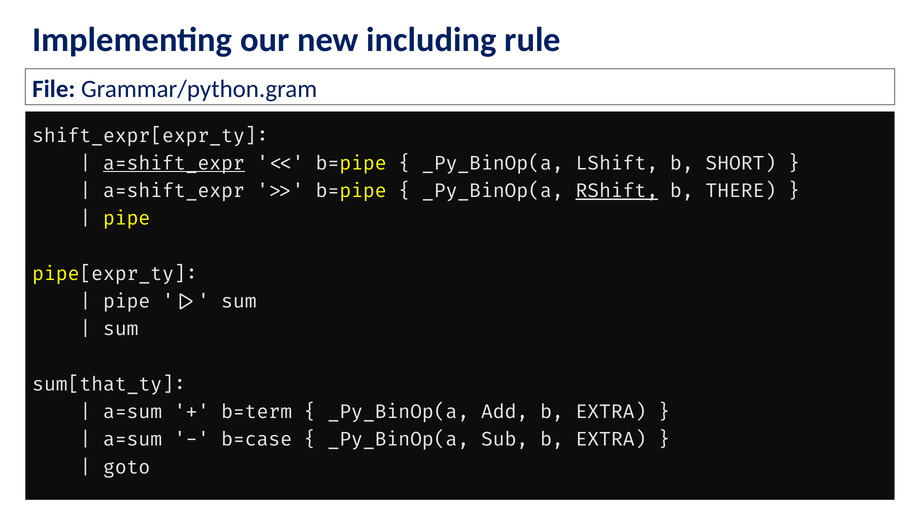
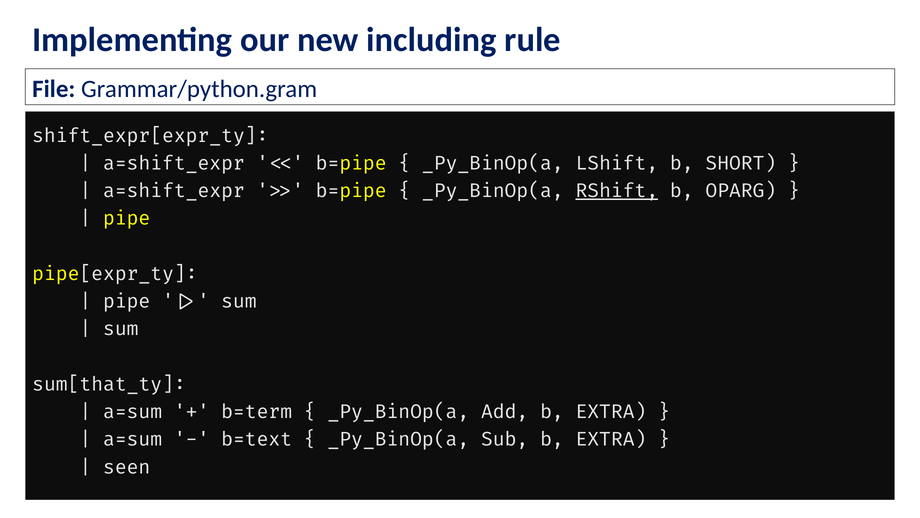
a=shift_expr at (174, 163) underline: present -> none
THERE: THERE -> OPARG
b=case: b=case -> b=text
goto: goto -> seen
